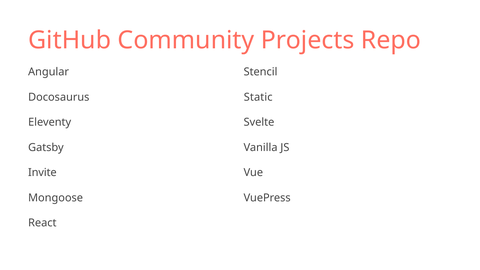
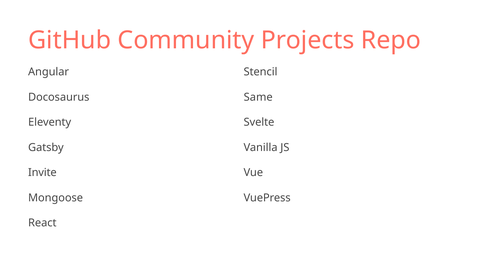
Static: Static -> Same
